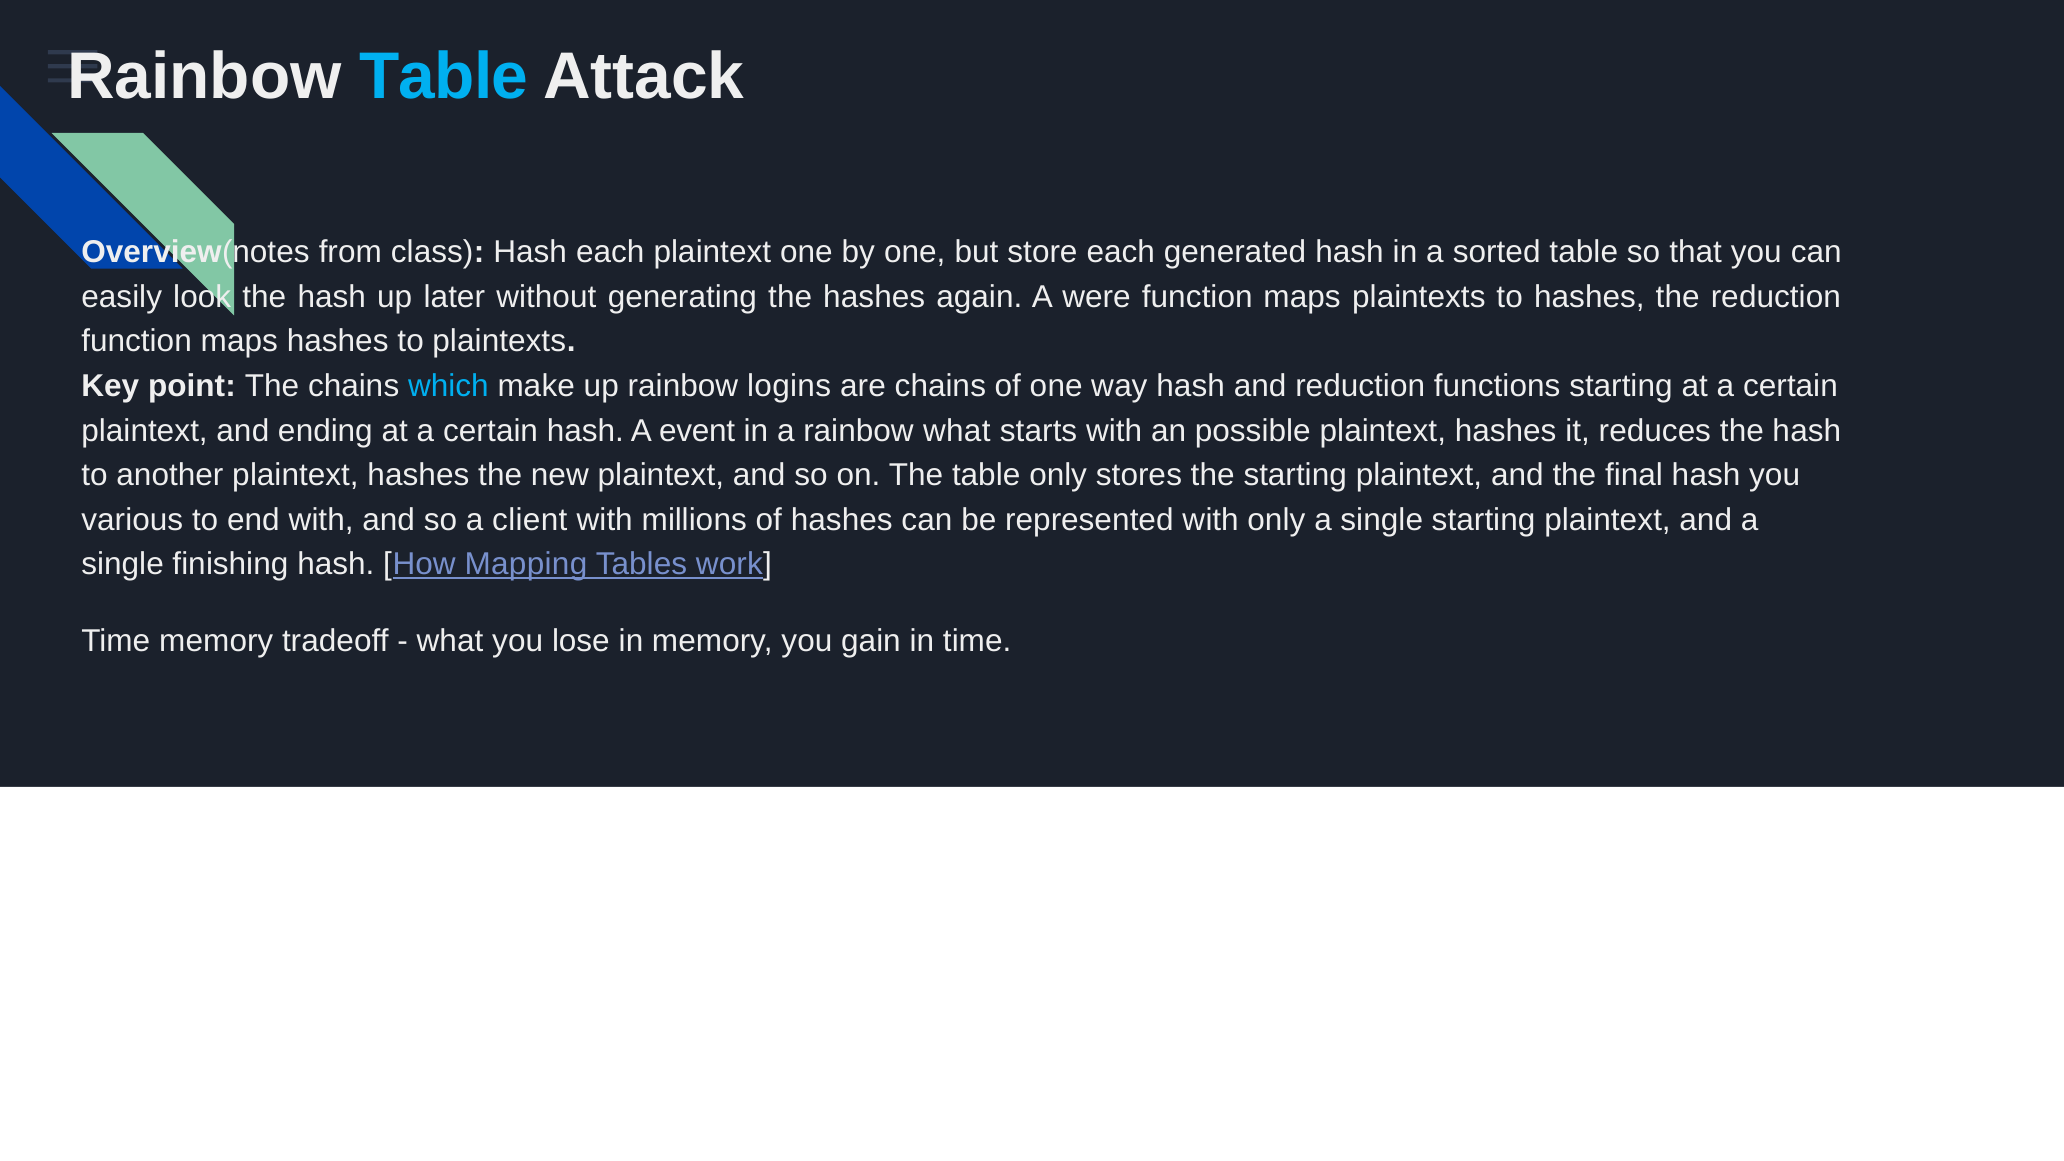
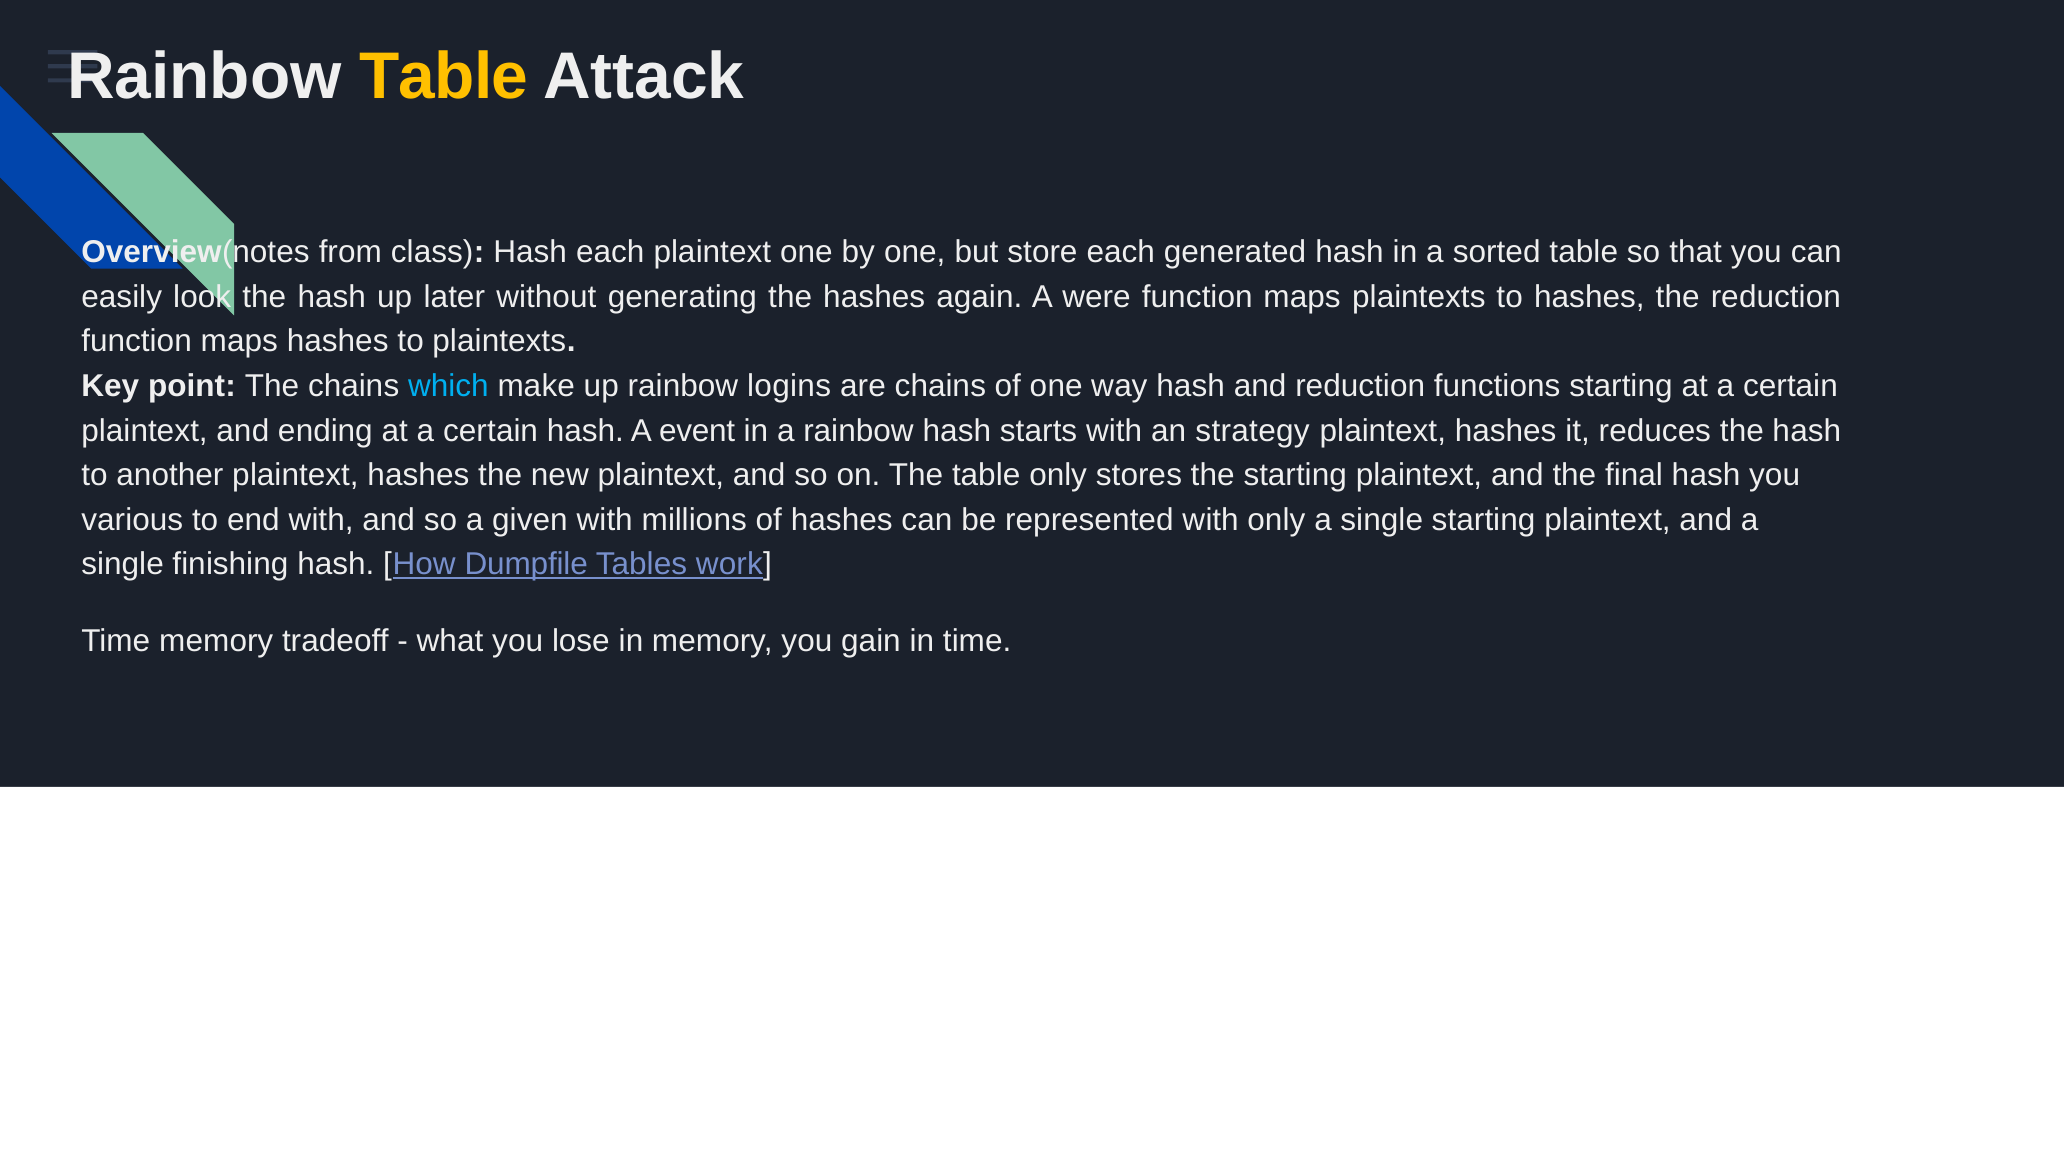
Table at (444, 77) colour: light blue -> yellow
rainbow what: what -> hash
possible: possible -> strategy
client: client -> given
Mapping: Mapping -> Dumpfile
